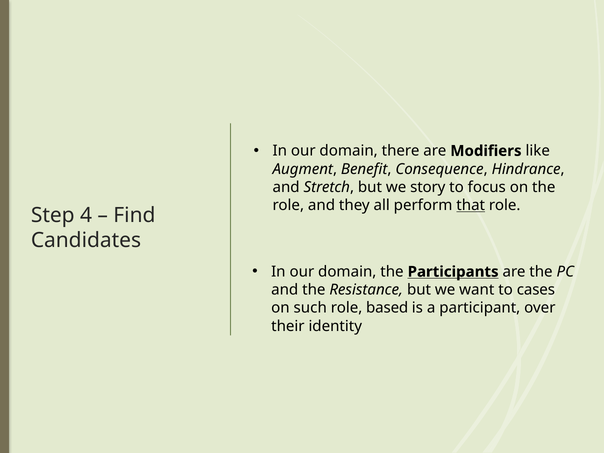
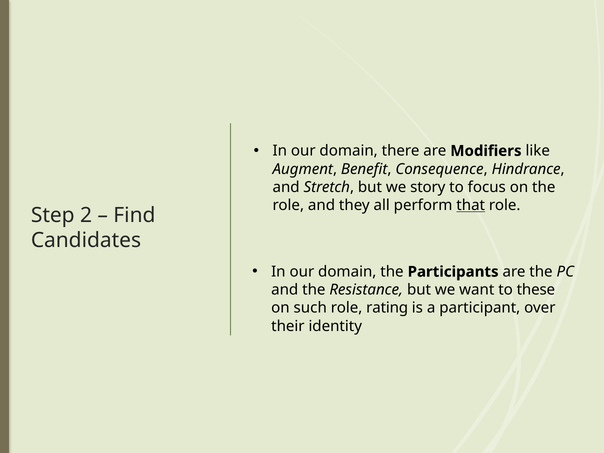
4: 4 -> 2
Participants underline: present -> none
cases: cases -> these
based: based -> rating
